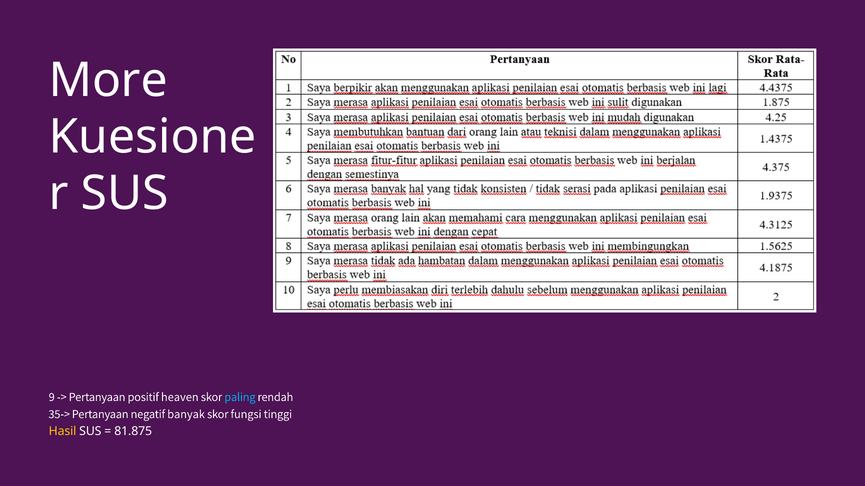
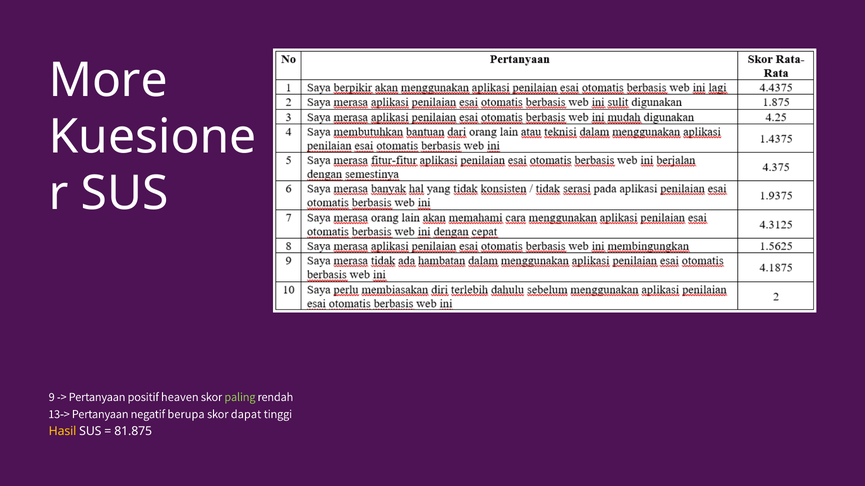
paling colour: light blue -> light green
35->: 35-> -> 13->
banyak: banyak -> berupa
fungsi: fungsi -> dapat
